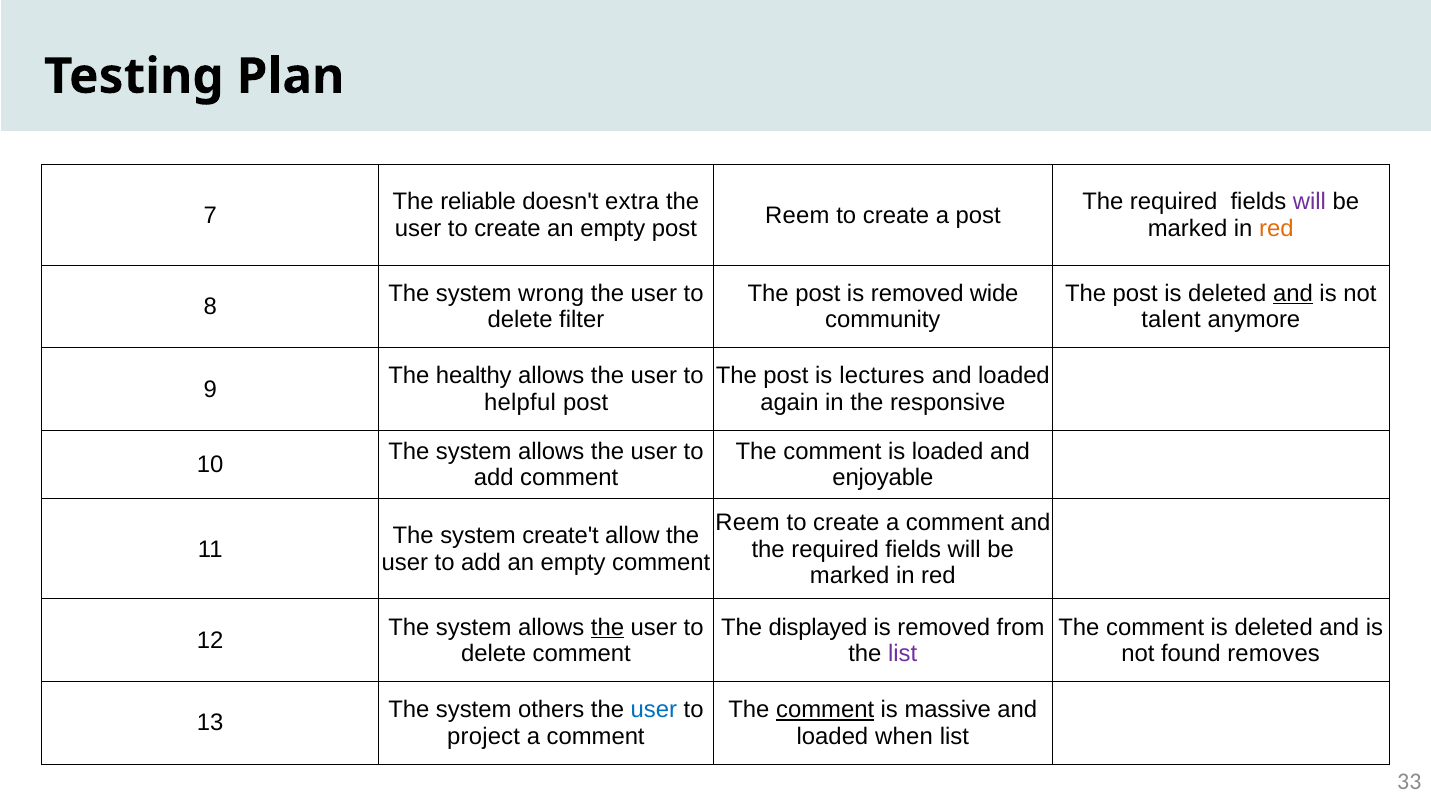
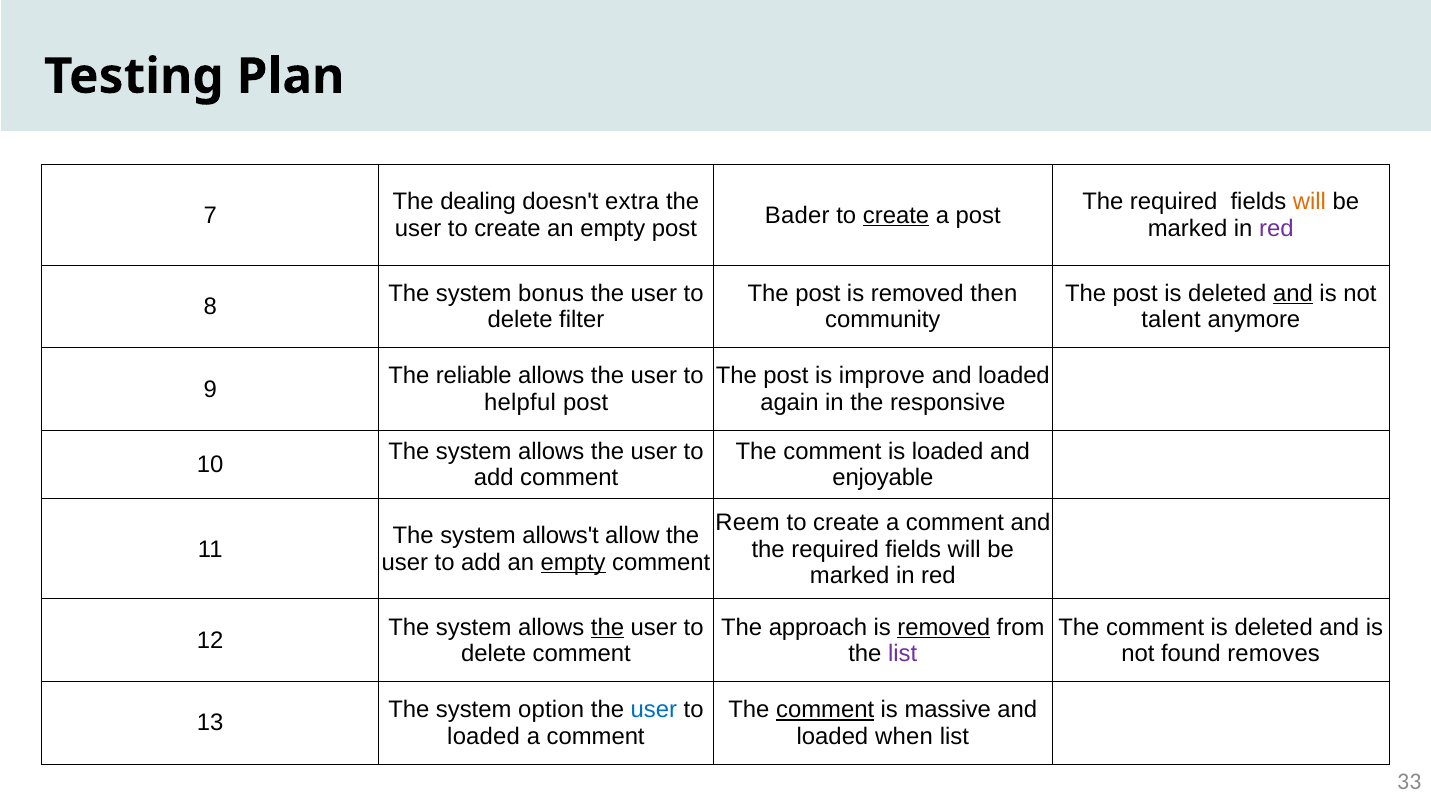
reliable: reliable -> dealing
will at (1309, 202) colour: purple -> orange
Reem at (797, 215): Reem -> Bader
create at (896, 215) underline: none -> present
red at (1276, 229) colour: orange -> purple
wrong: wrong -> bonus
wide: wide -> then
healthy: healthy -> reliable
lectures: lectures -> improve
create't: create't -> allows't
empty at (573, 562) underline: none -> present
displayed: displayed -> approach
removed at (944, 627) underline: none -> present
others: others -> option
project at (484, 736): project -> loaded
